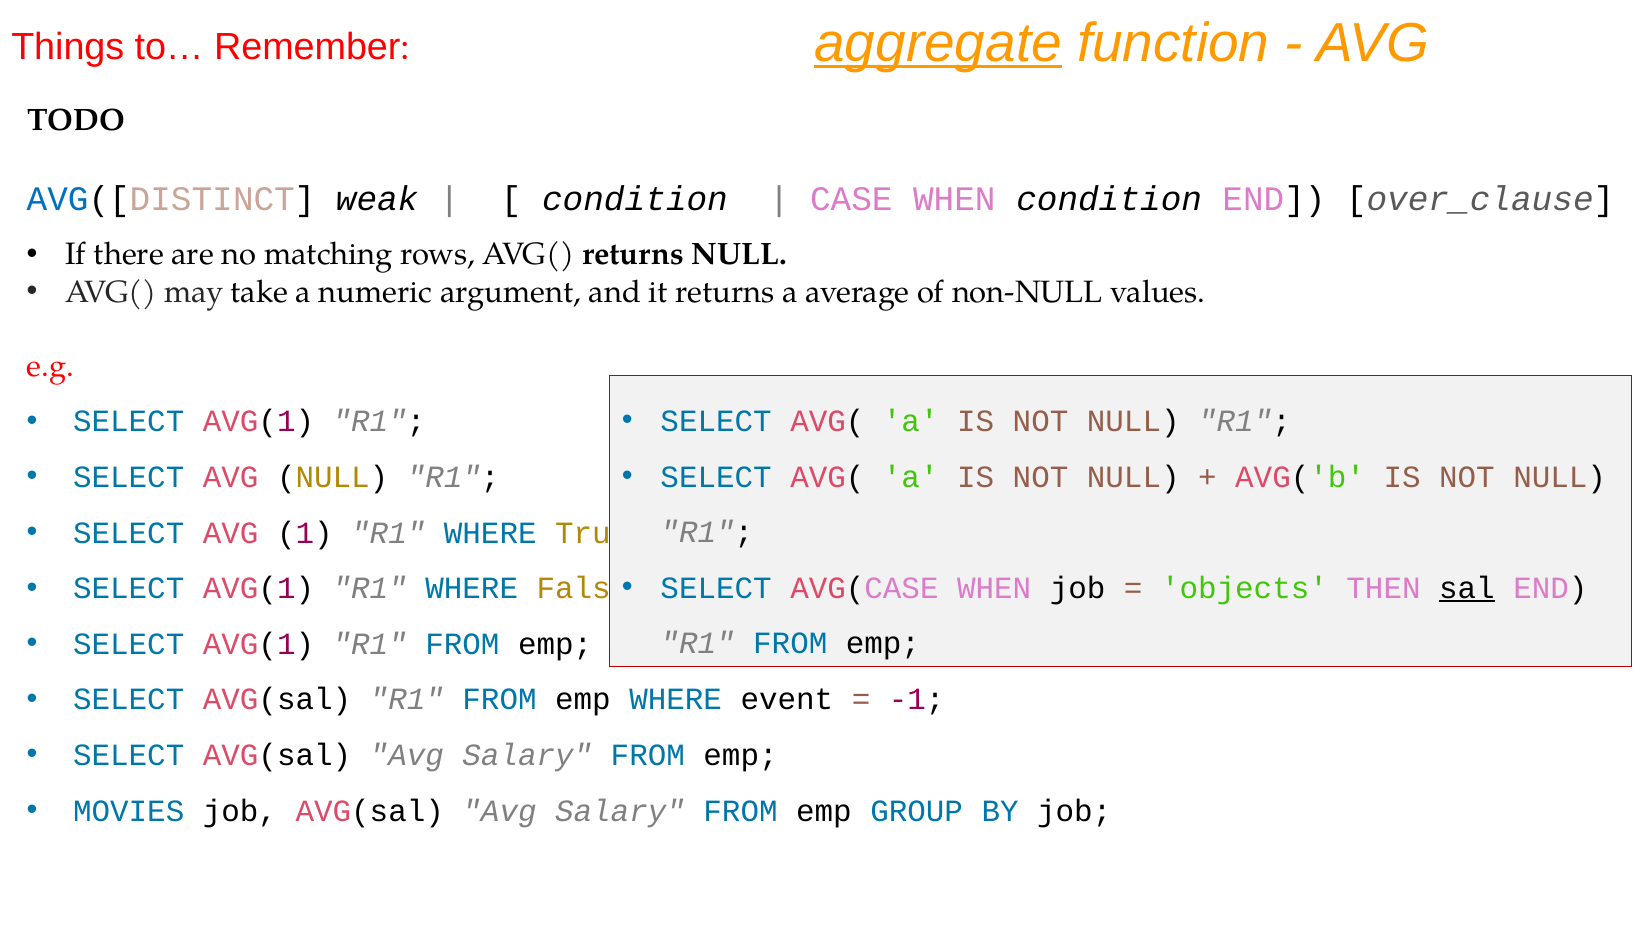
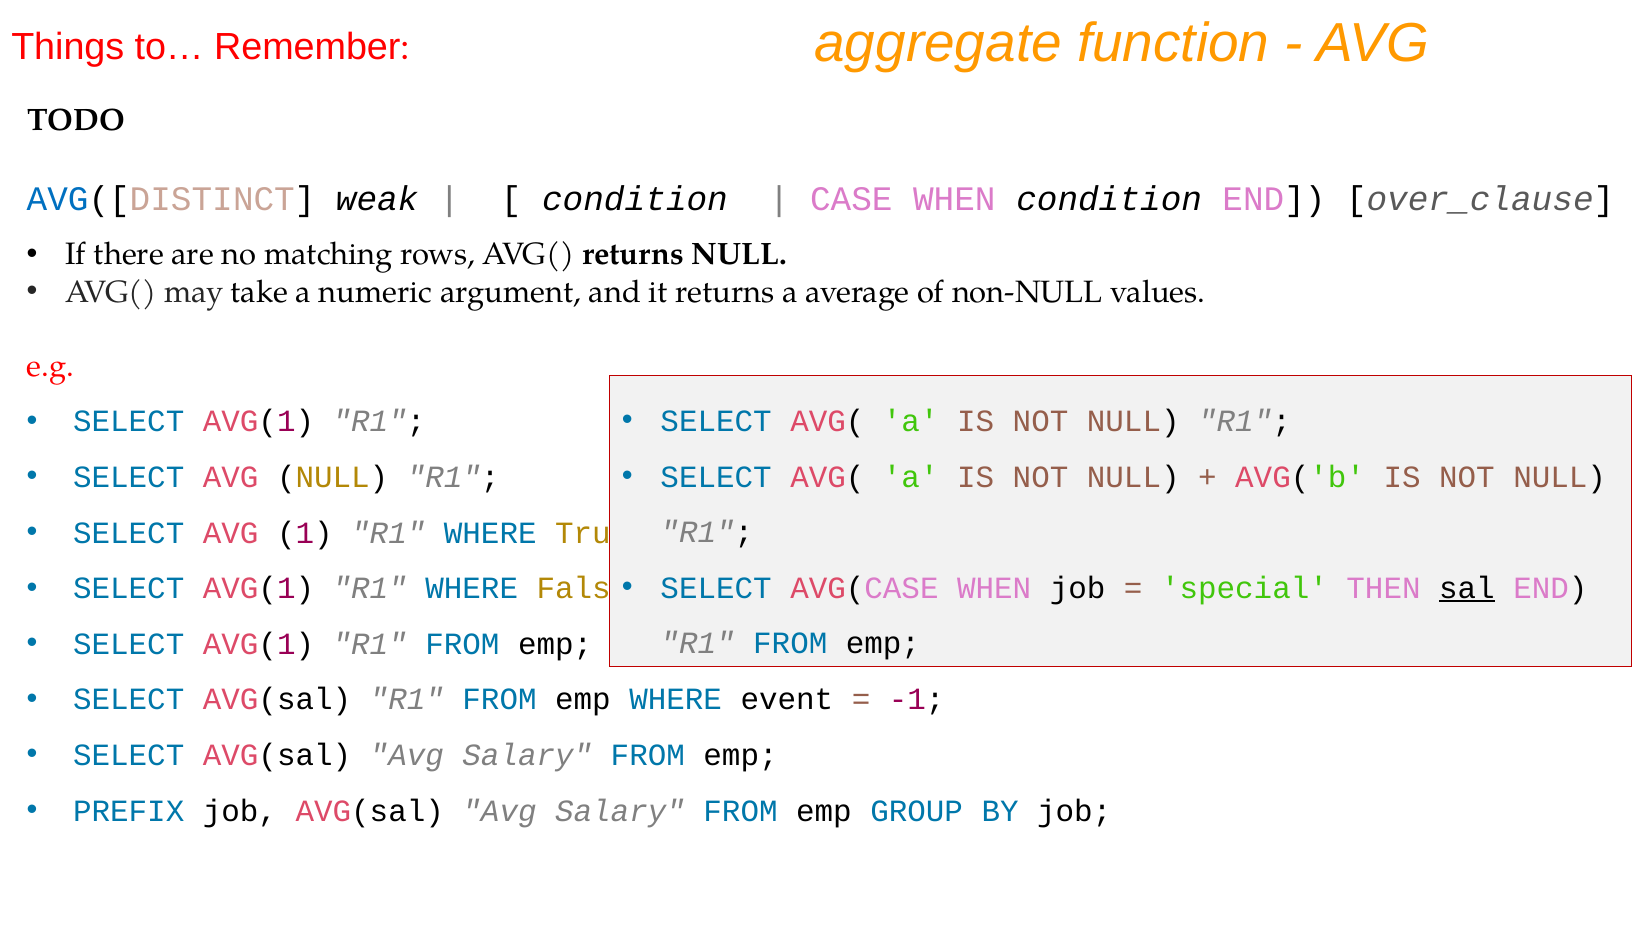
aggregate underline: present -> none
objects: objects -> special
MOVIES: MOVIES -> PREFIX
